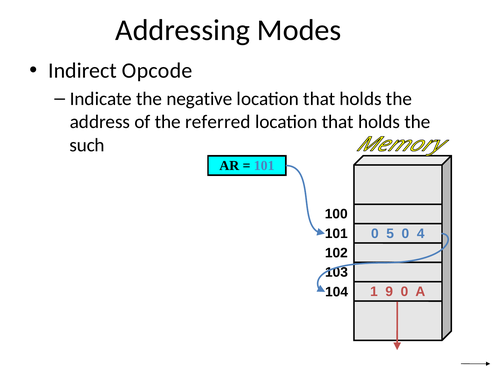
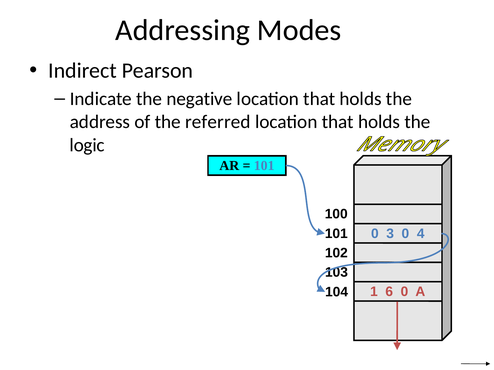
Opcode: Opcode -> Pearson
such: such -> logic
5: 5 -> 3
9: 9 -> 6
